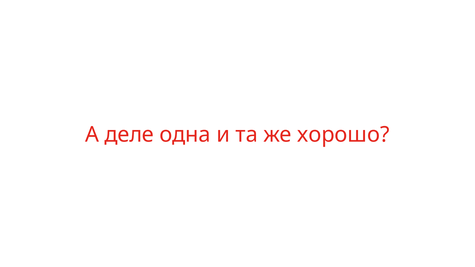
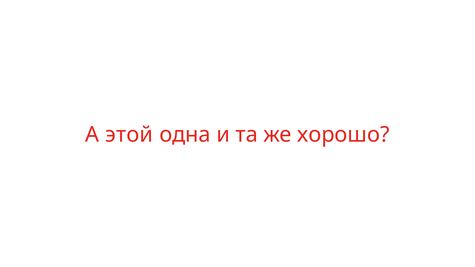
деле: деле -> этой
